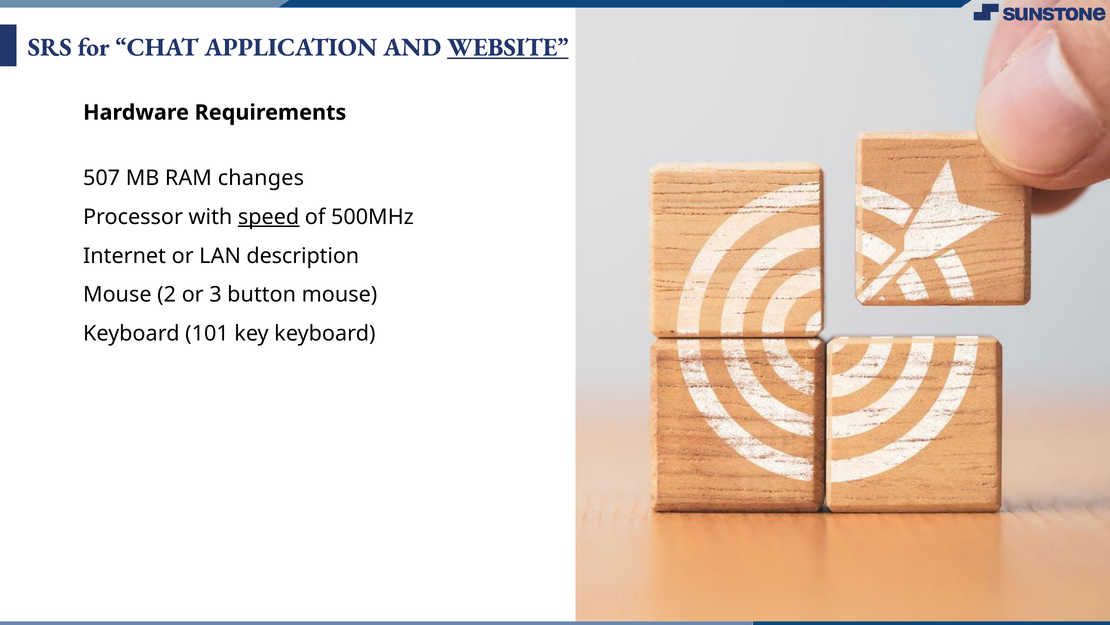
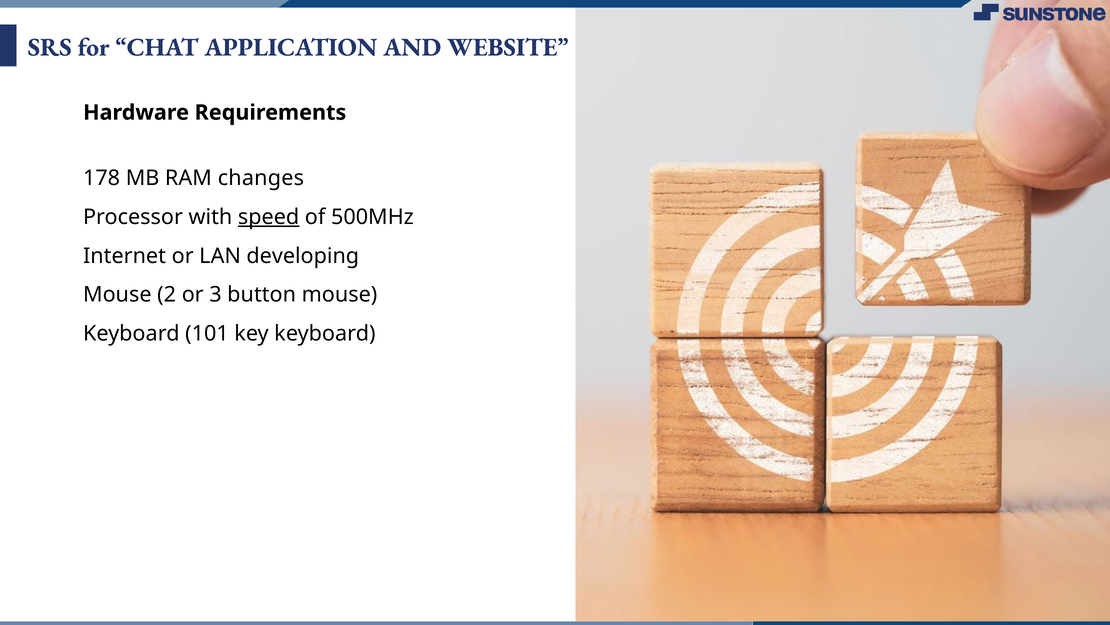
WEBSITE underline: present -> none
507: 507 -> 178
description: description -> developing
